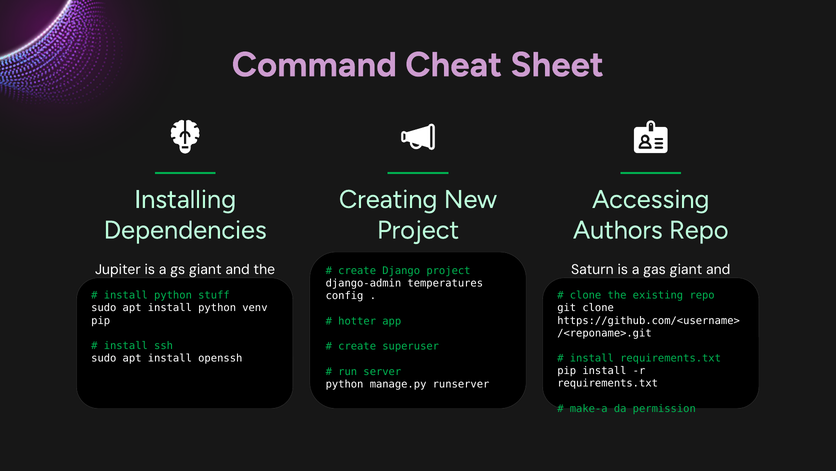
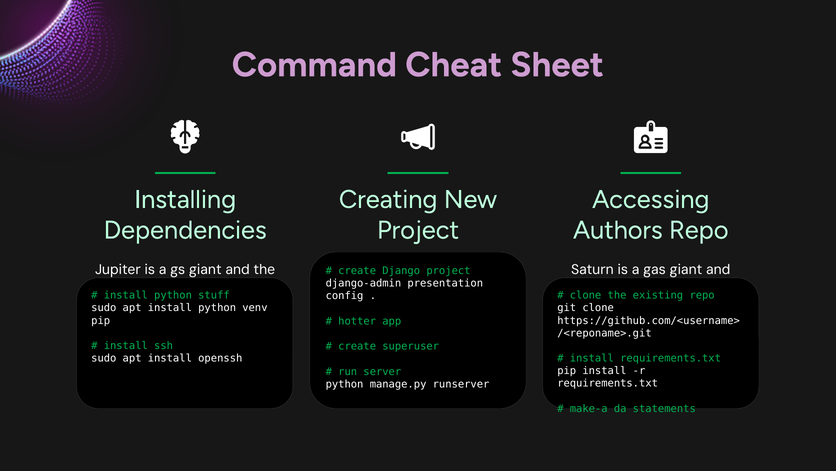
temperatures: temperatures -> presentation
permission: permission -> statements
